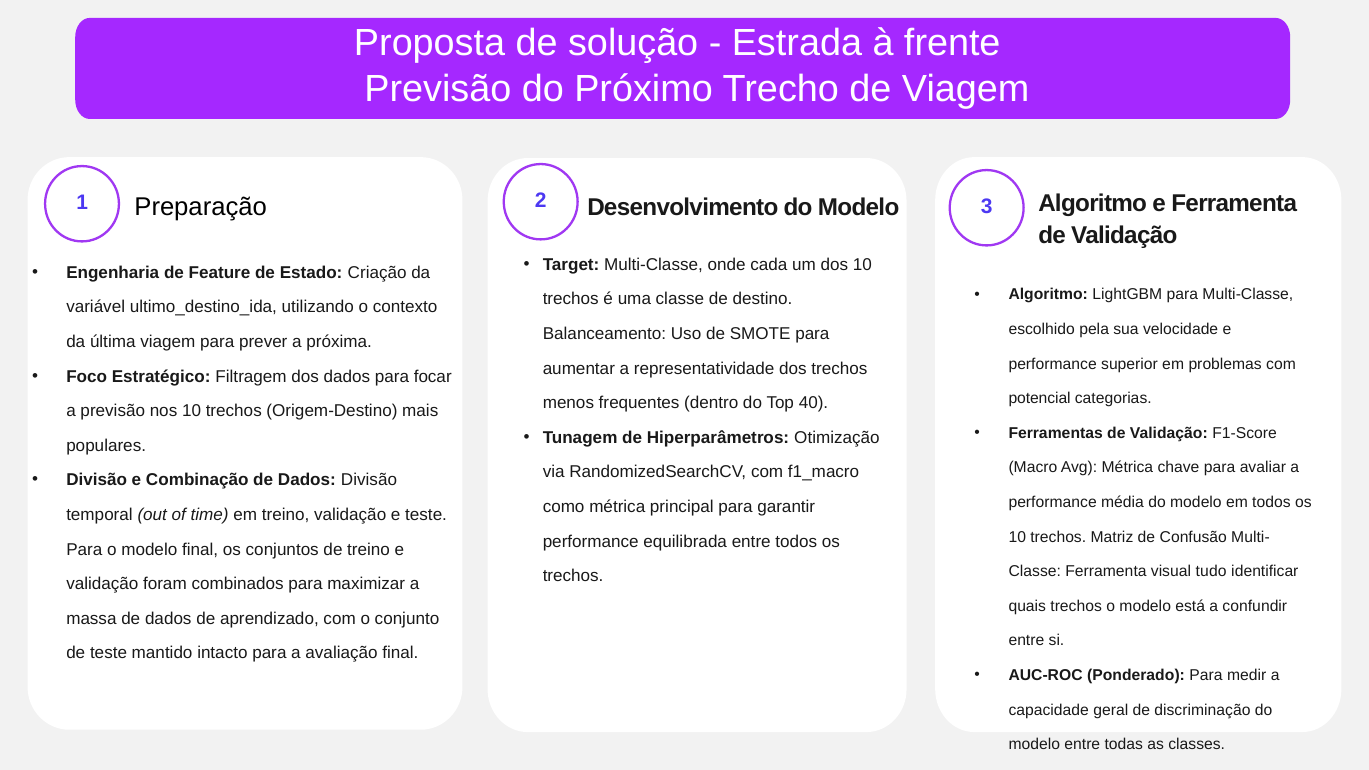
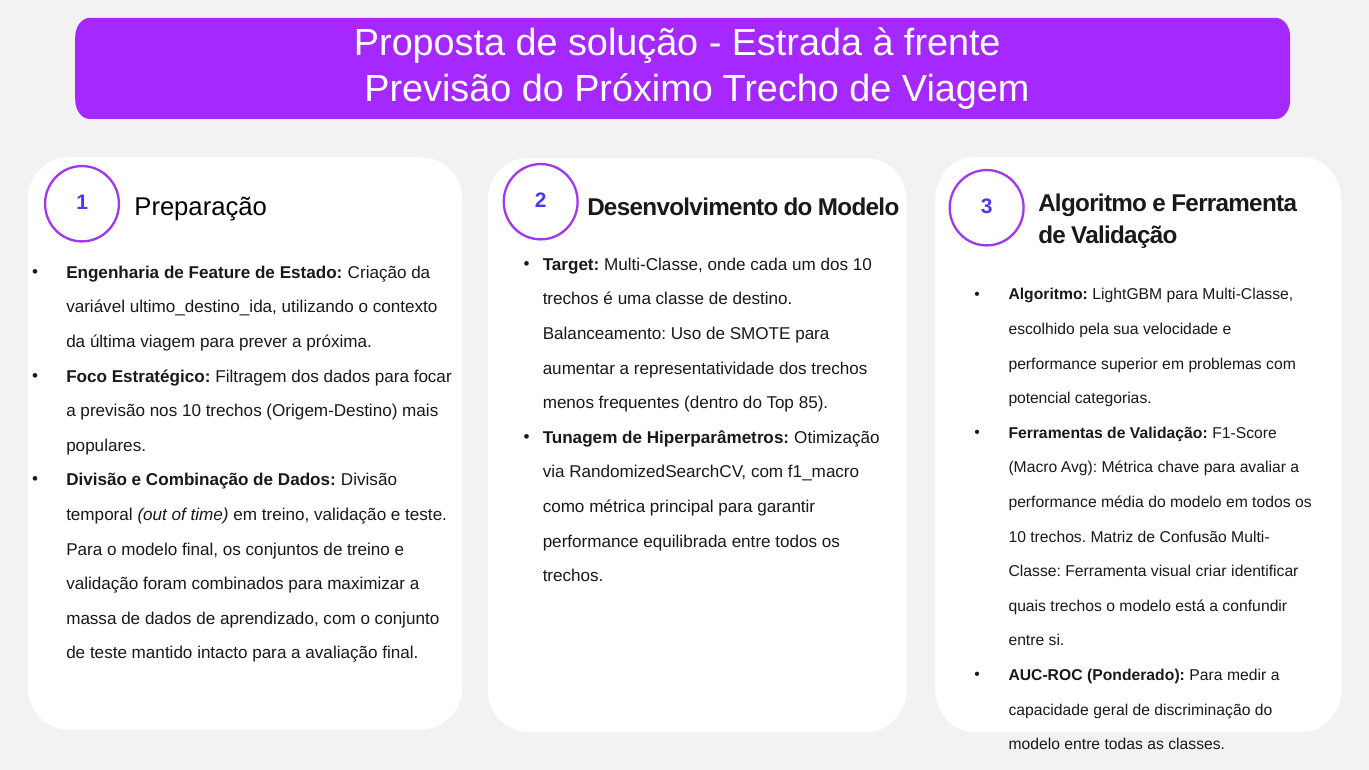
40: 40 -> 85
tudo: tudo -> criar
